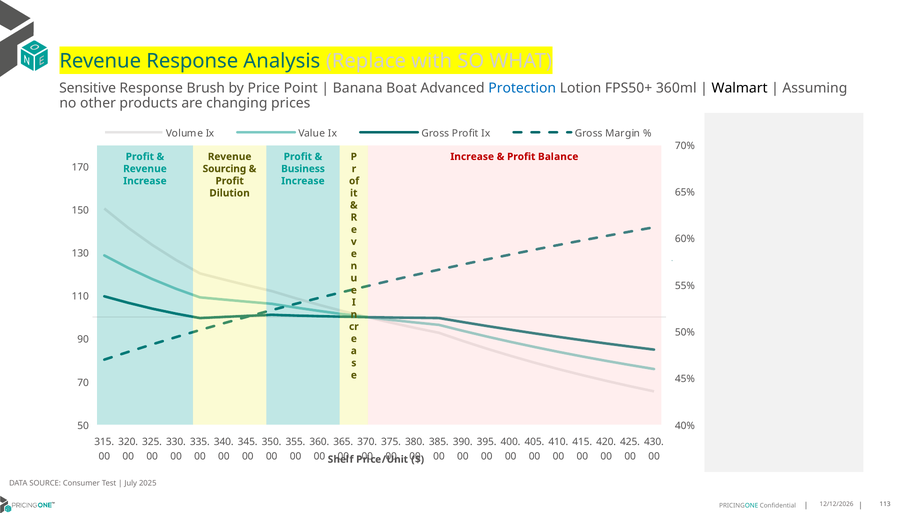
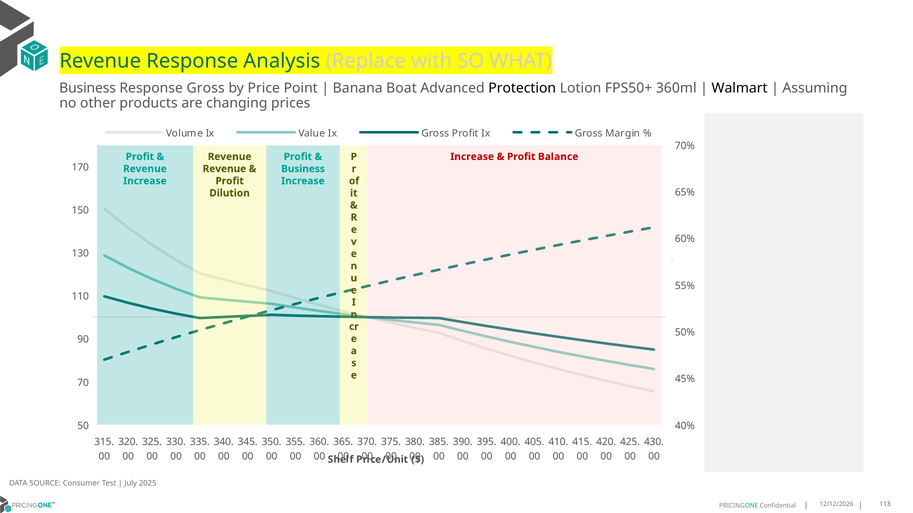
Sensitive at (88, 88): Sensitive -> Business
Response Brush: Brush -> Gross
Protection colour: blue -> black
Sourcing at (224, 169): Sourcing -> Revenue
